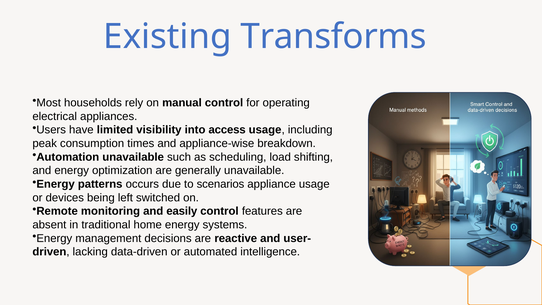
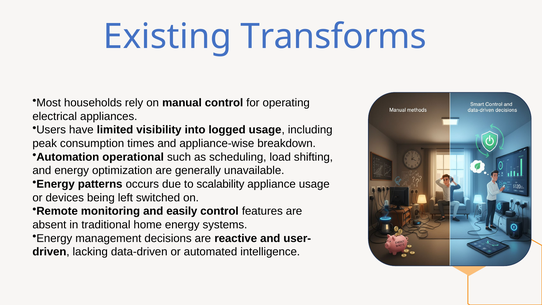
access: access -> logged
Automation unavailable: unavailable -> operational
scenarios: scenarios -> scalability
